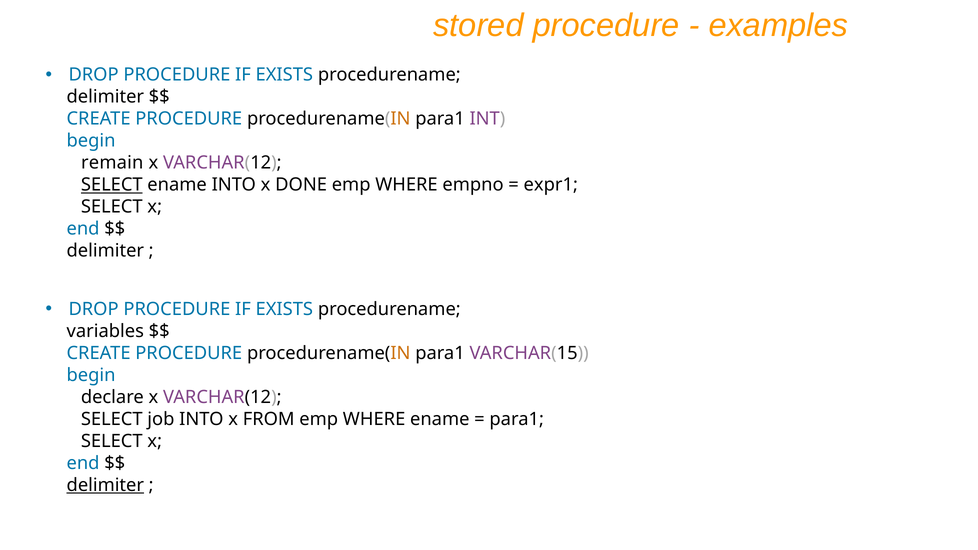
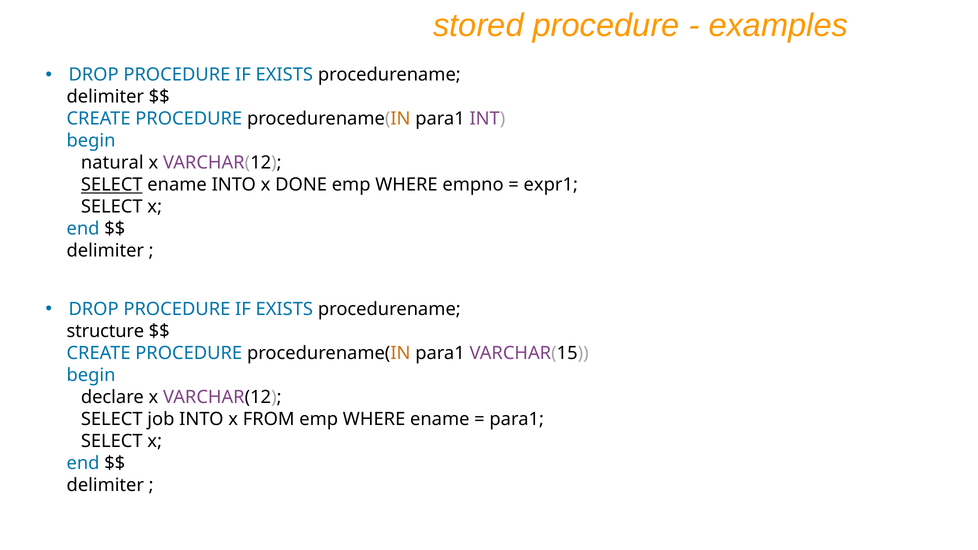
remain: remain -> natural
variables: variables -> structure
delimiter at (105, 485) underline: present -> none
